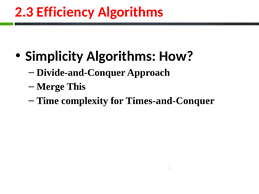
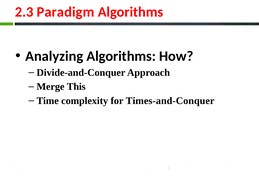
Efficiency: Efficiency -> Paradigm
Simplicity: Simplicity -> Analyzing
